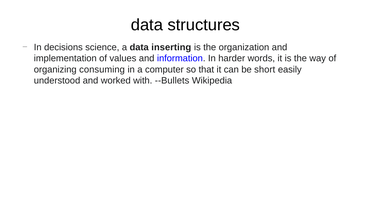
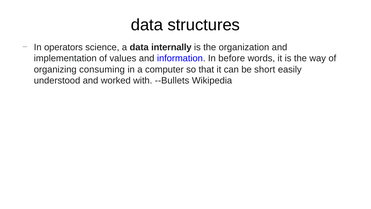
decisions: decisions -> operators
inserting: inserting -> internally
harder: harder -> before
